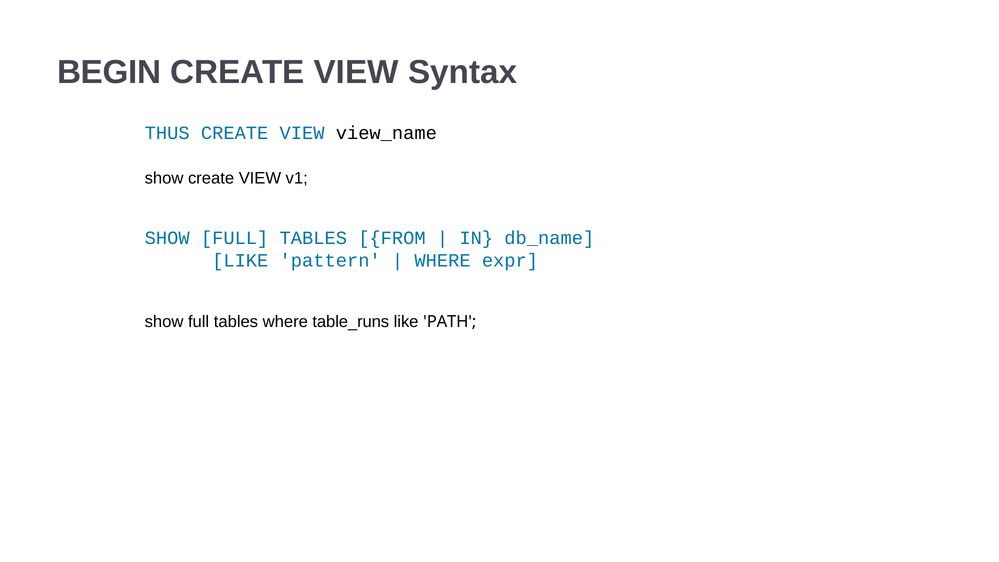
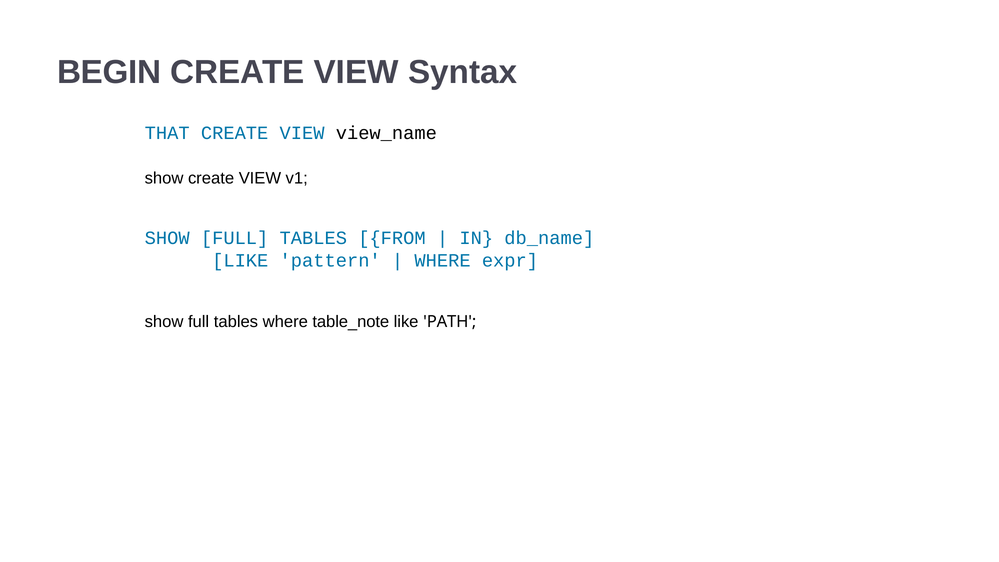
THUS: THUS -> THAT
table_runs: table_runs -> table_note
